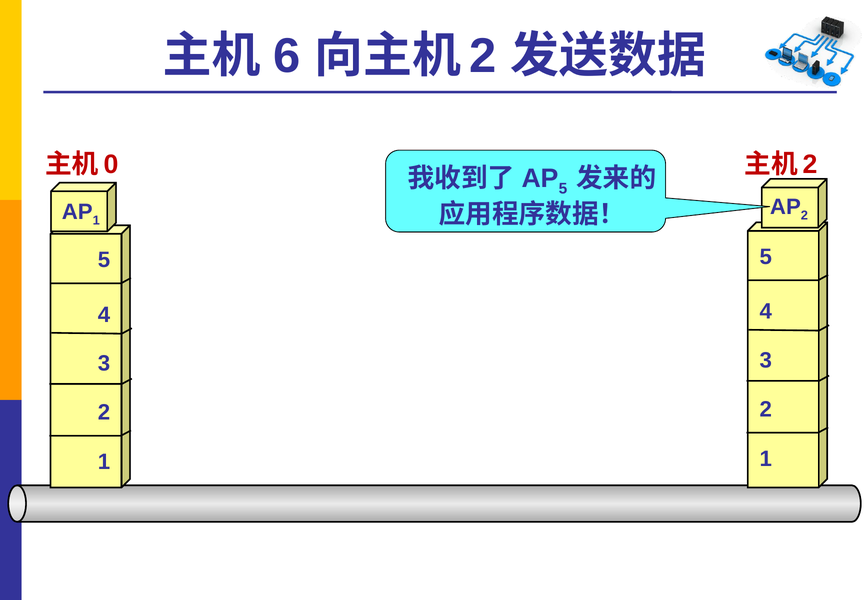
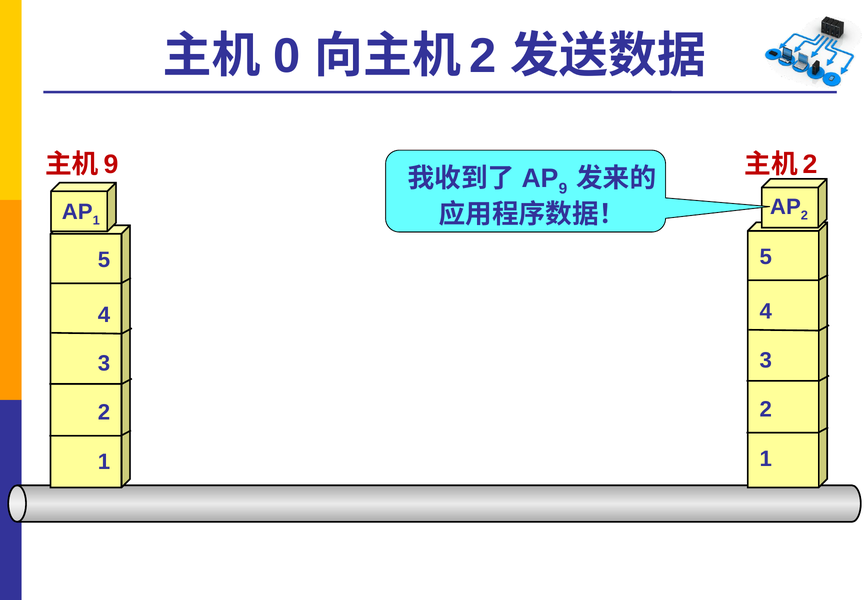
6: 6 -> 0
0 at (111, 164): 0 -> 9
5 at (563, 189): 5 -> 9
